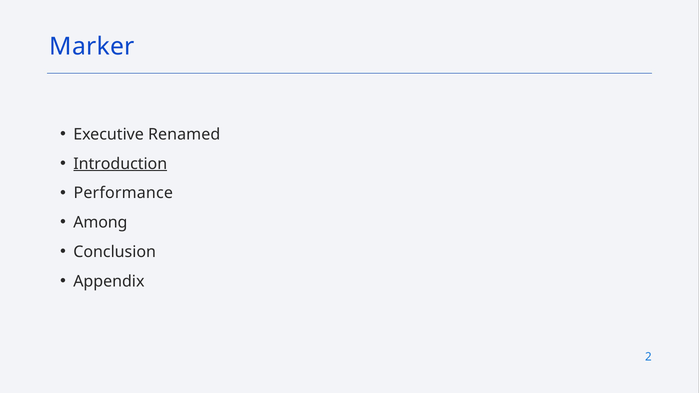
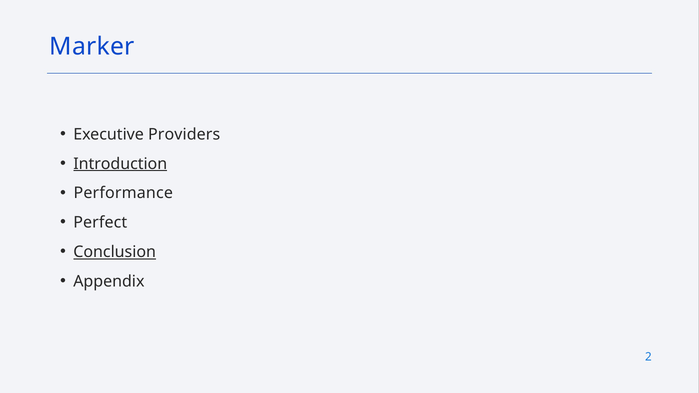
Renamed: Renamed -> Providers
Among: Among -> Perfect
Conclusion underline: none -> present
